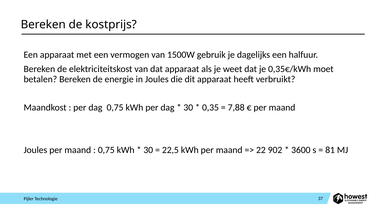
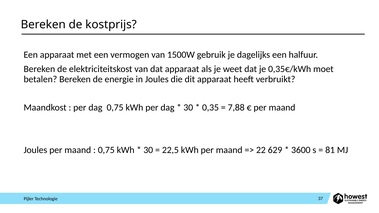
902: 902 -> 629
